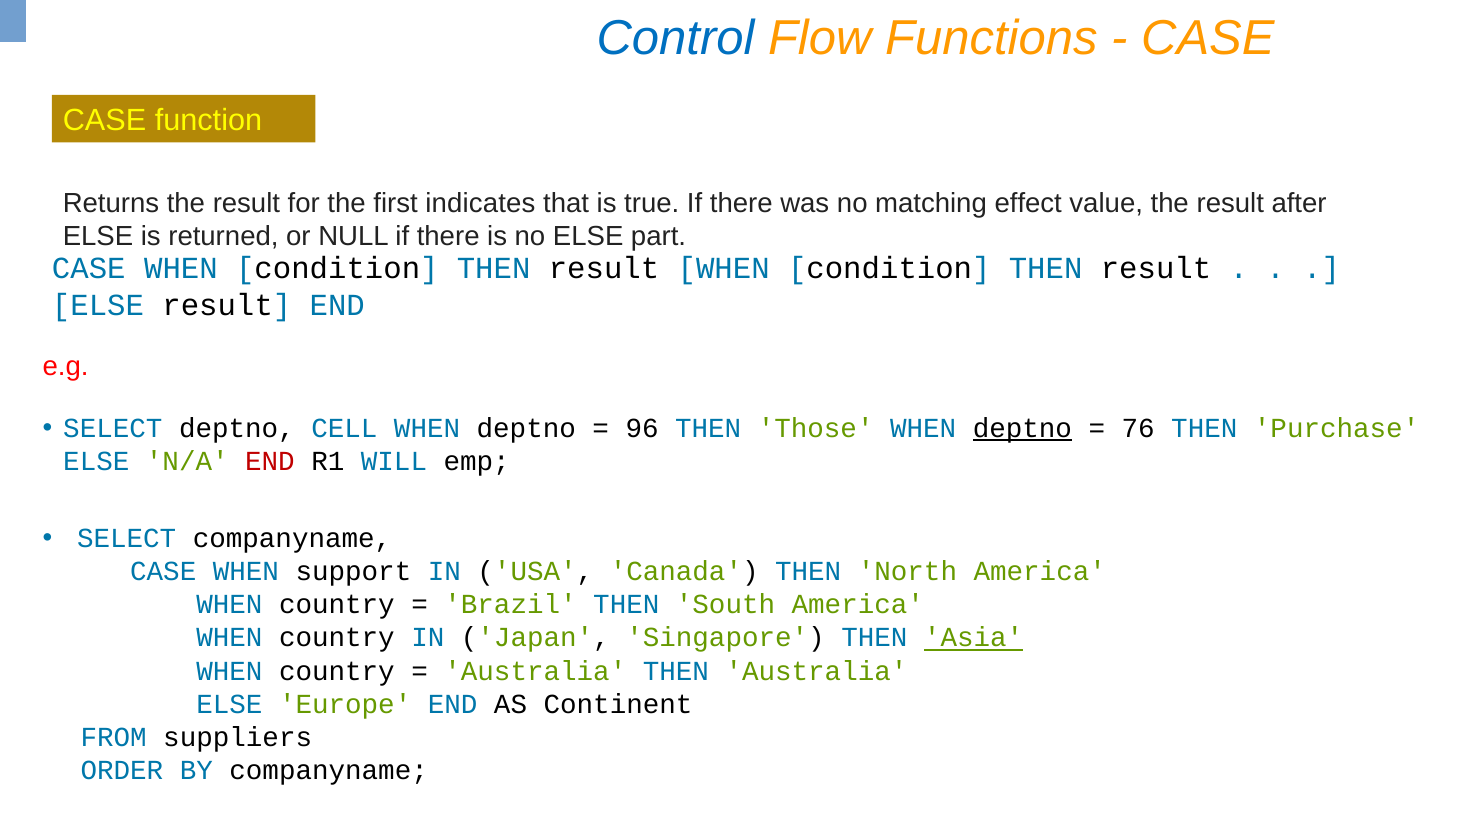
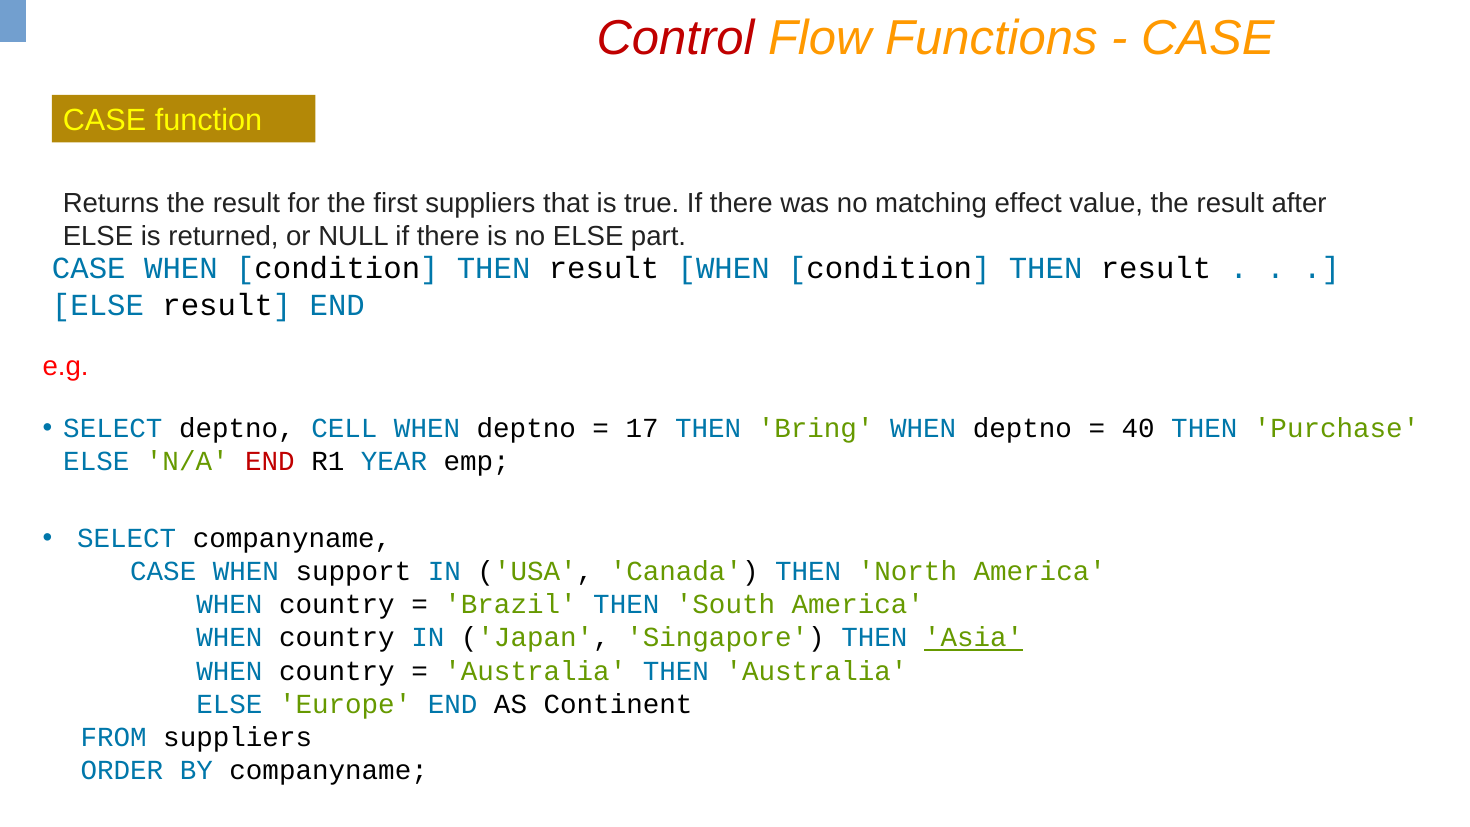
Control colour: blue -> red
first indicates: indicates -> suppliers
96: 96 -> 17
Those: Those -> Bring
deptno at (1022, 428) underline: present -> none
76: 76 -> 40
WILL: WILL -> YEAR
